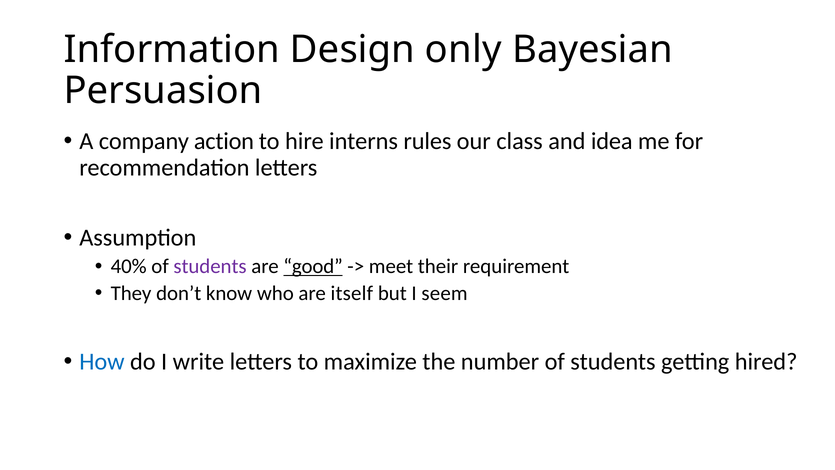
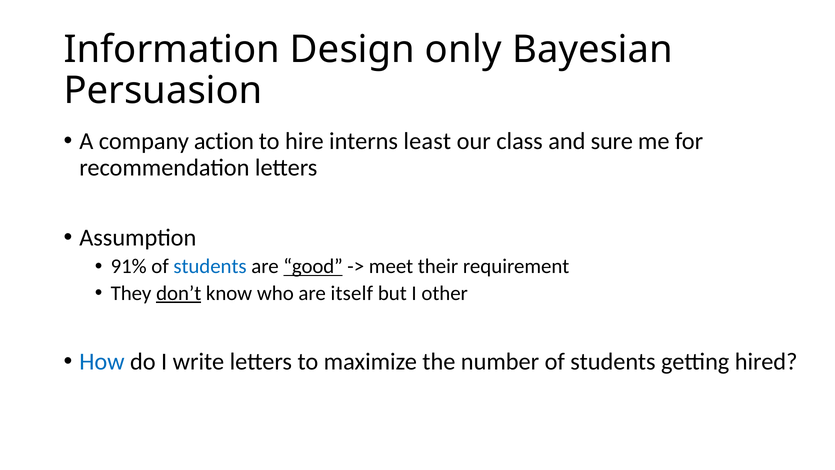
rules: rules -> least
idea: idea -> sure
40%: 40% -> 91%
students at (210, 266) colour: purple -> blue
don’t underline: none -> present
seem: seem -> other
